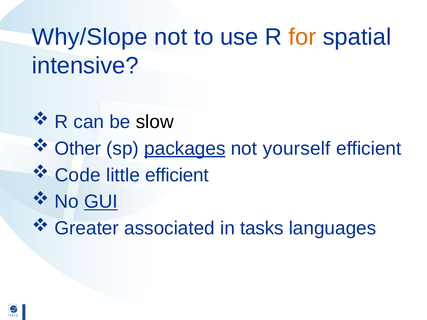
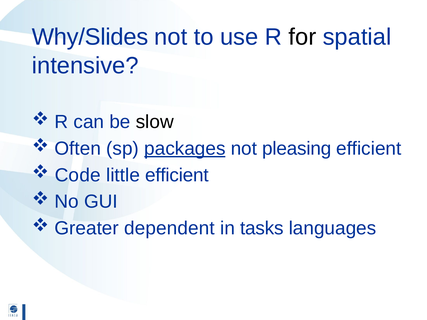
Why/Slope: Why/Slope -> Why/Slides
for colour: orange -> black
Other: Other -> Often
yourself: yourself -> pleasing
GUI underline: present -> none
associated: associated -> dependent
